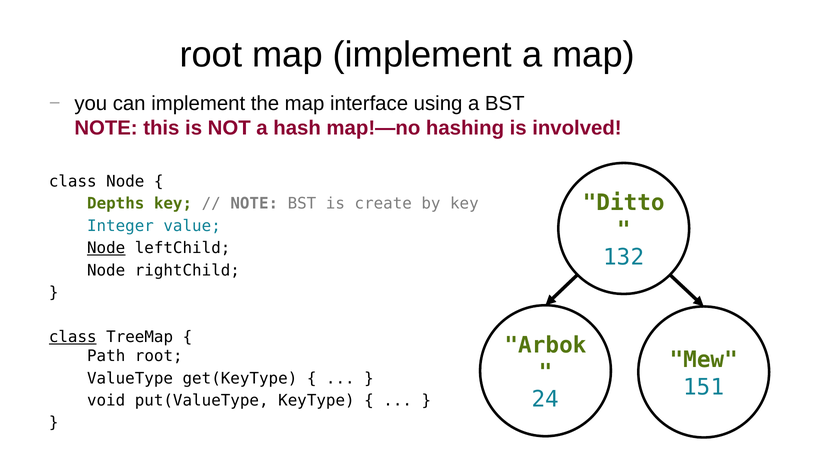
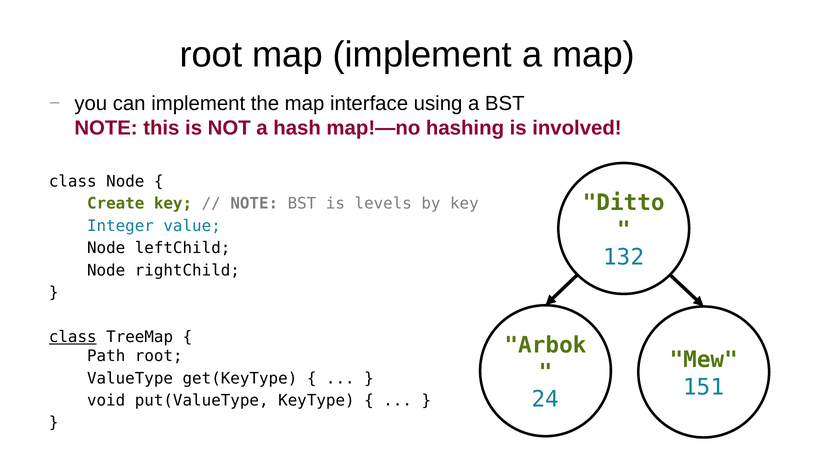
Depths: Depths -> Create
create: create -> levels
Node at (106, 248) underline: present -> none
